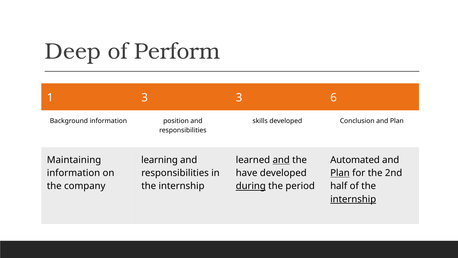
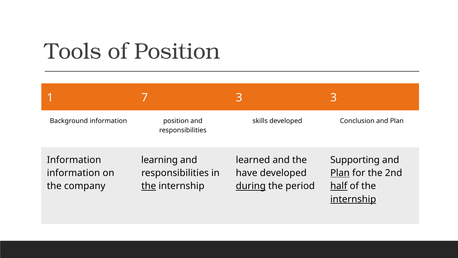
Deep: Deep -> Tools
of Perform: Perform -> Position
1 3: 3 -> 7
3 6: 6 -> 3
Maintaining at (74, 160): Maintaining -> Information
and at (281, 160) underline: present -> none
Automated: Automated -> Supporting
the at (149, 186) underline: none -> present
half underline: none -> present
